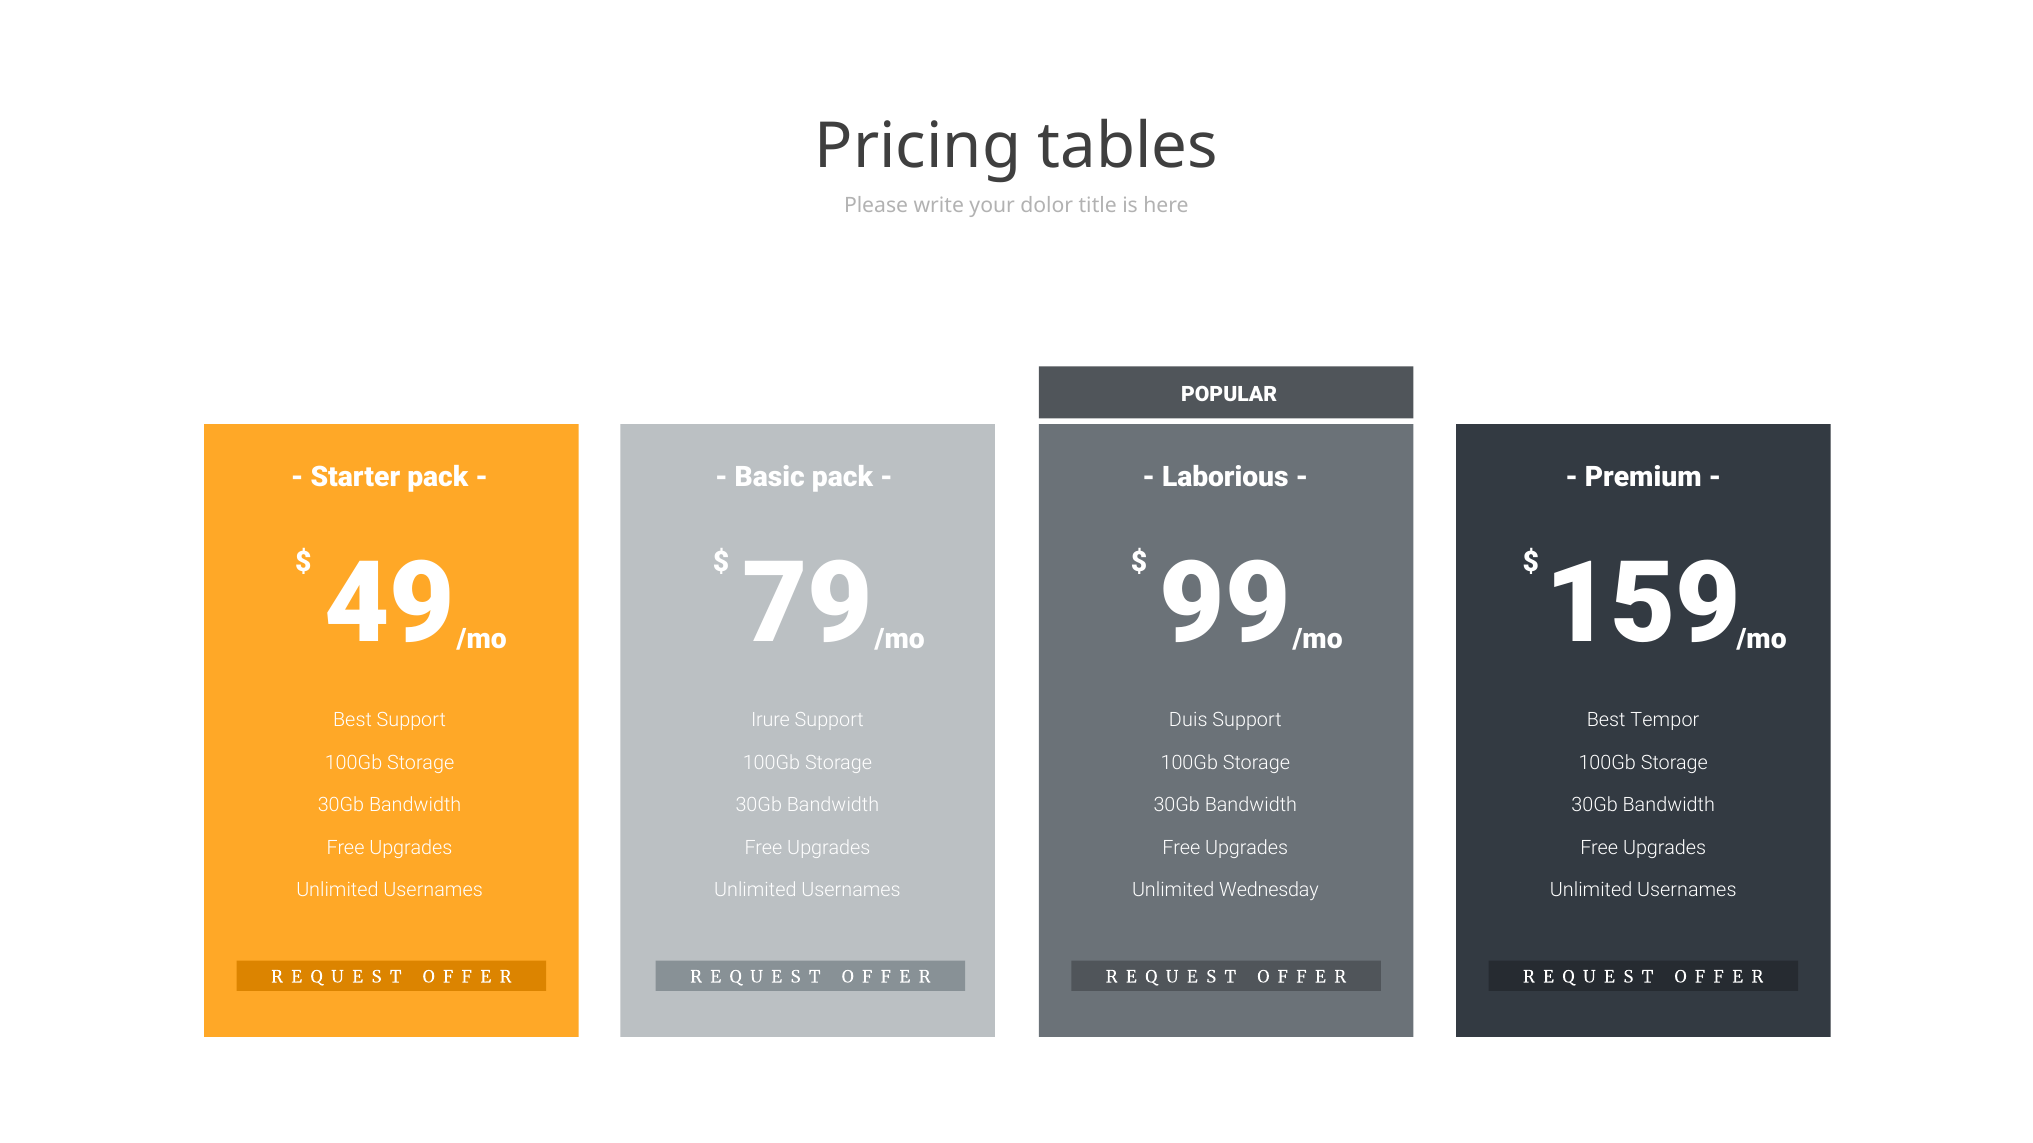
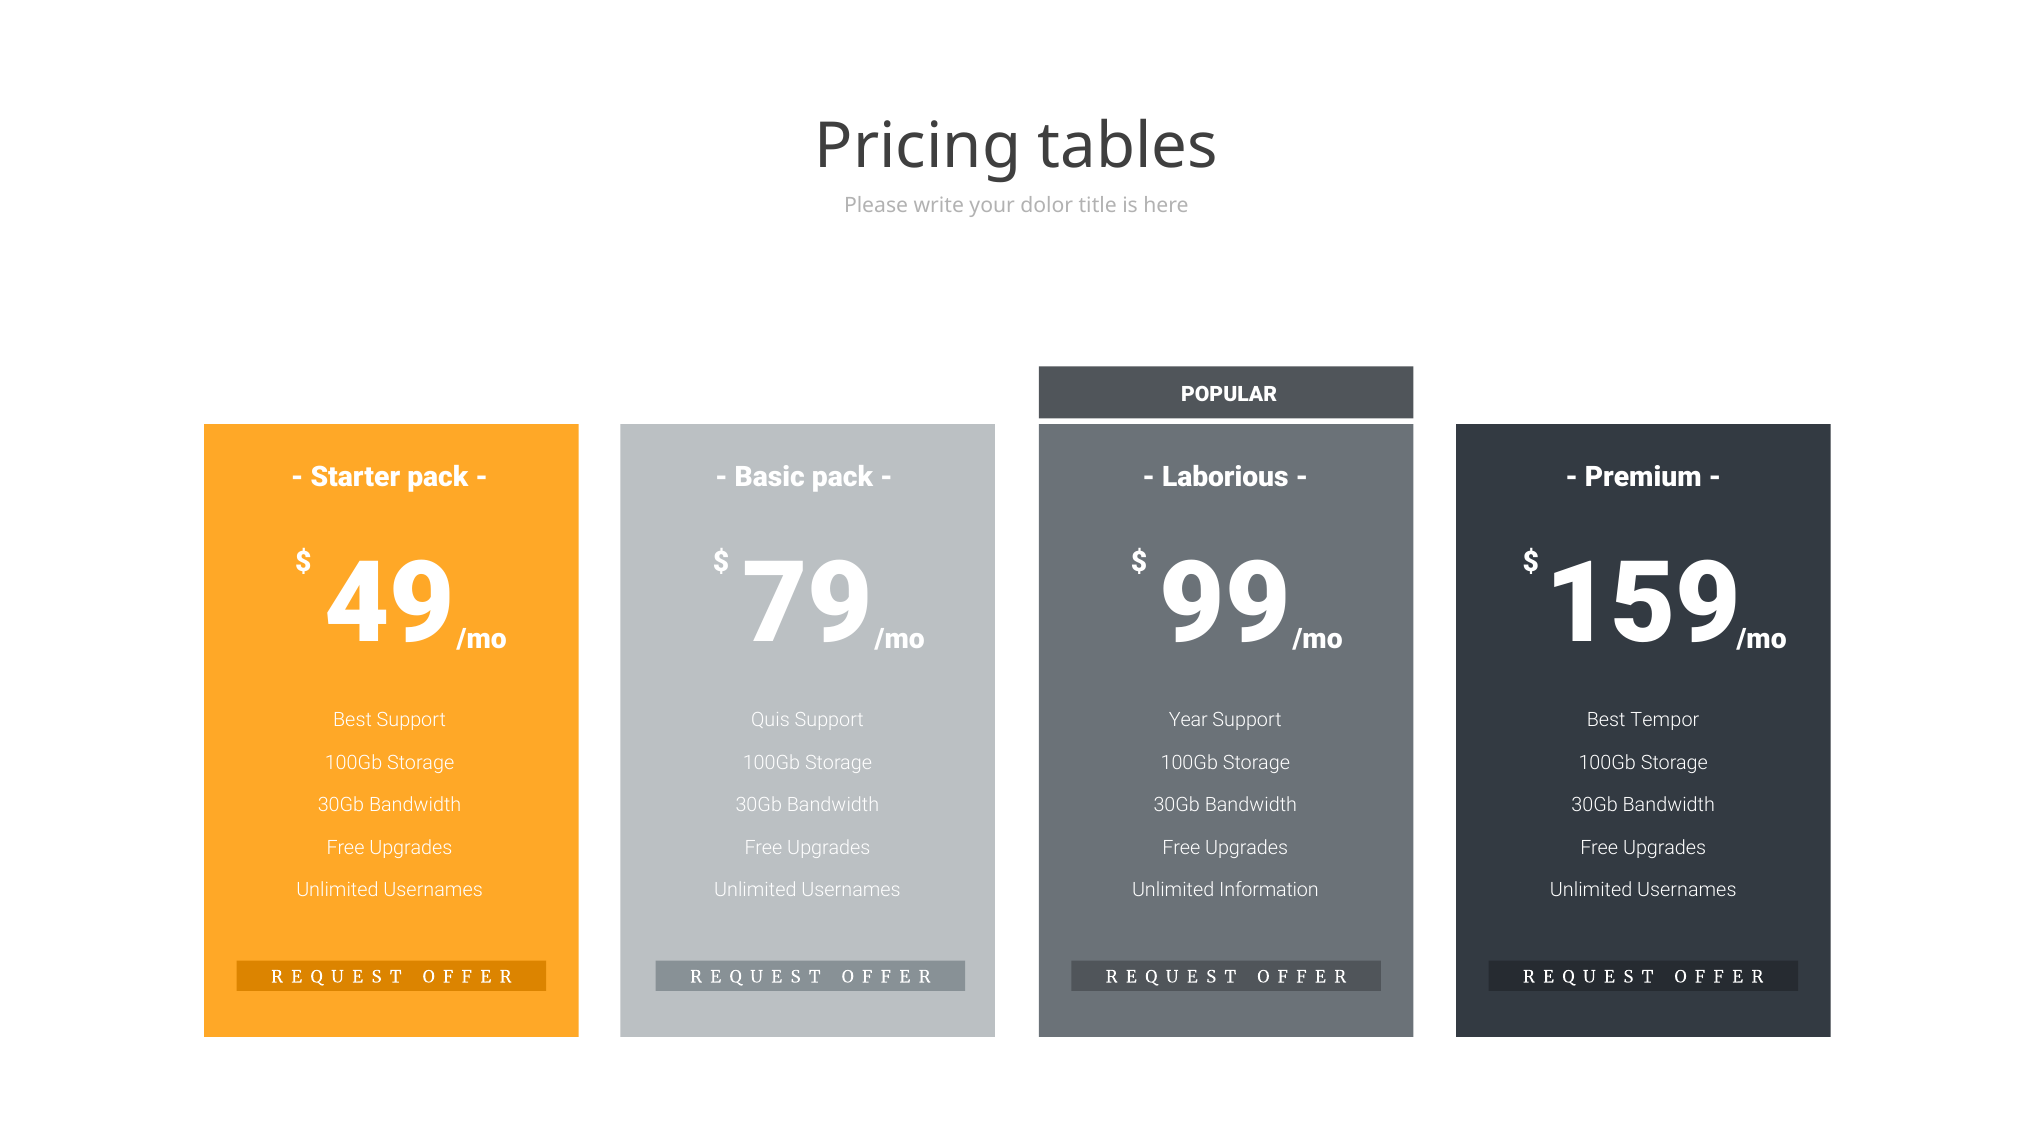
Irure: Irure -> Quis
Duis: Duis -> Year
Wednesday: Wednesday -> Information
